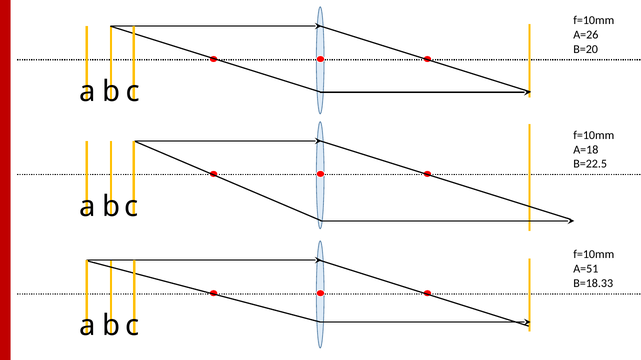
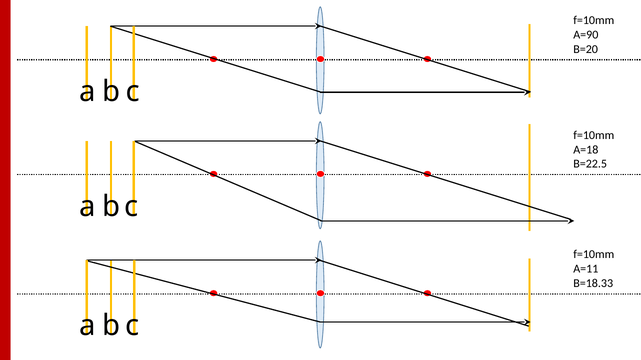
A=26: A=26 -> A=90
A=51: A=51 -> A=11
